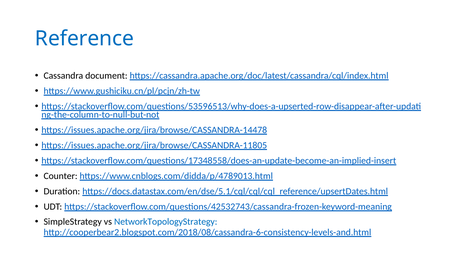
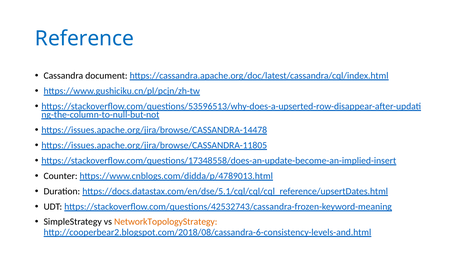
NetworkTopologyStrategy colour: blue -> orange
